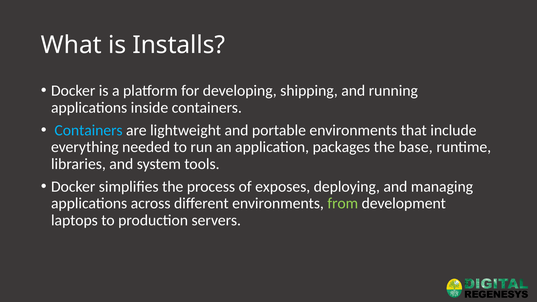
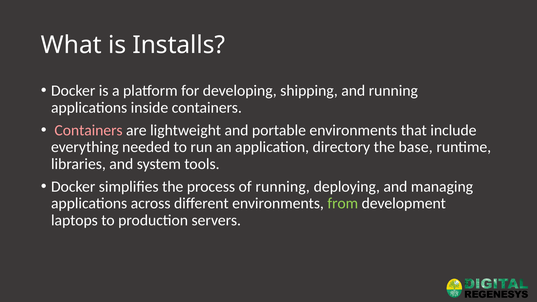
Containers at (89, 130) colour: light blue -> pink
packages: packages -> directory
of exposes: exposes -> running
